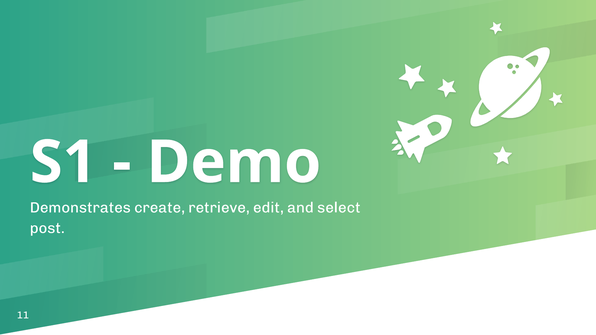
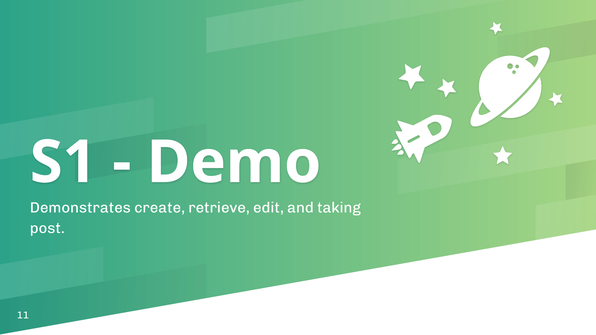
select: select -> taking
